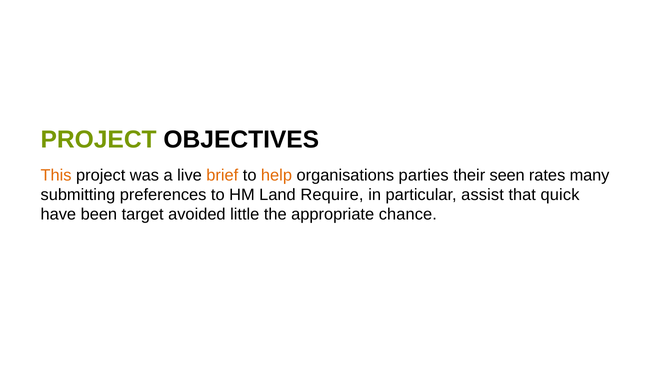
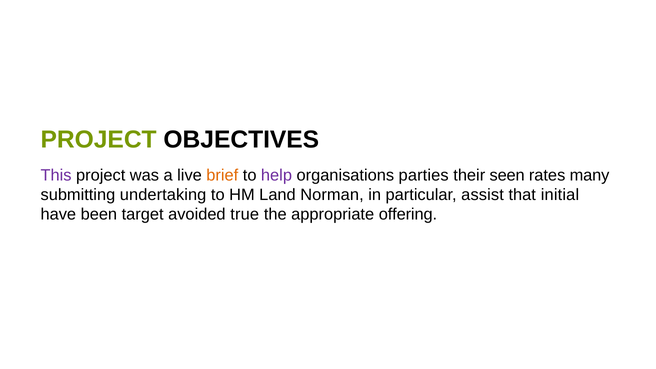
This colour: orange -> purple
help colour: orange -> purple
preferences: preferences -> undertaking
Require: Require -> Norman
quick: quick -> initial
little: little -> true
chance: chance -> offering
